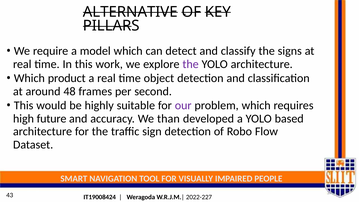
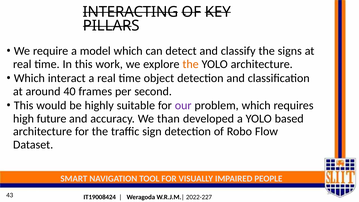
ALTERNATIVE: ALTERNATIVE -> INTERACTING
the at (191, 64) colour: purple -> orange
product: product -> interact
48: 48 -> 40
